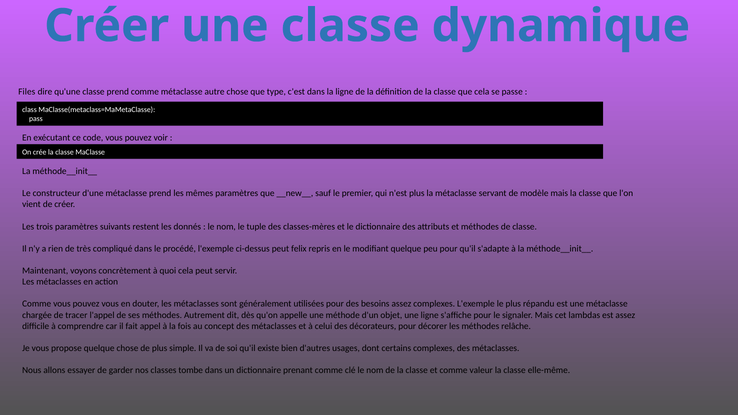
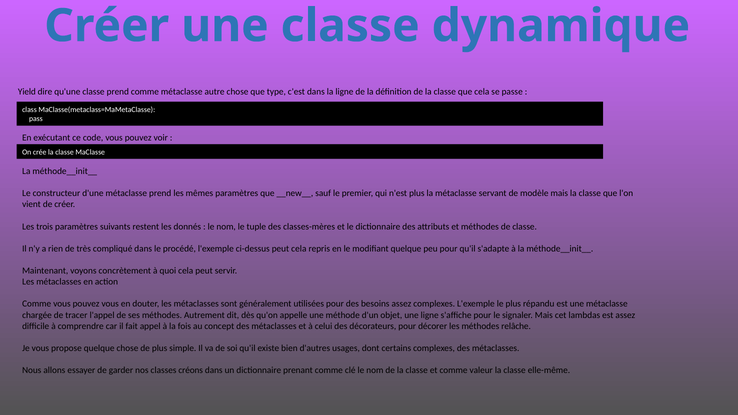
Files: Files -> Yield
peut felix: felix -> cela
tombe: tombe -> créons
